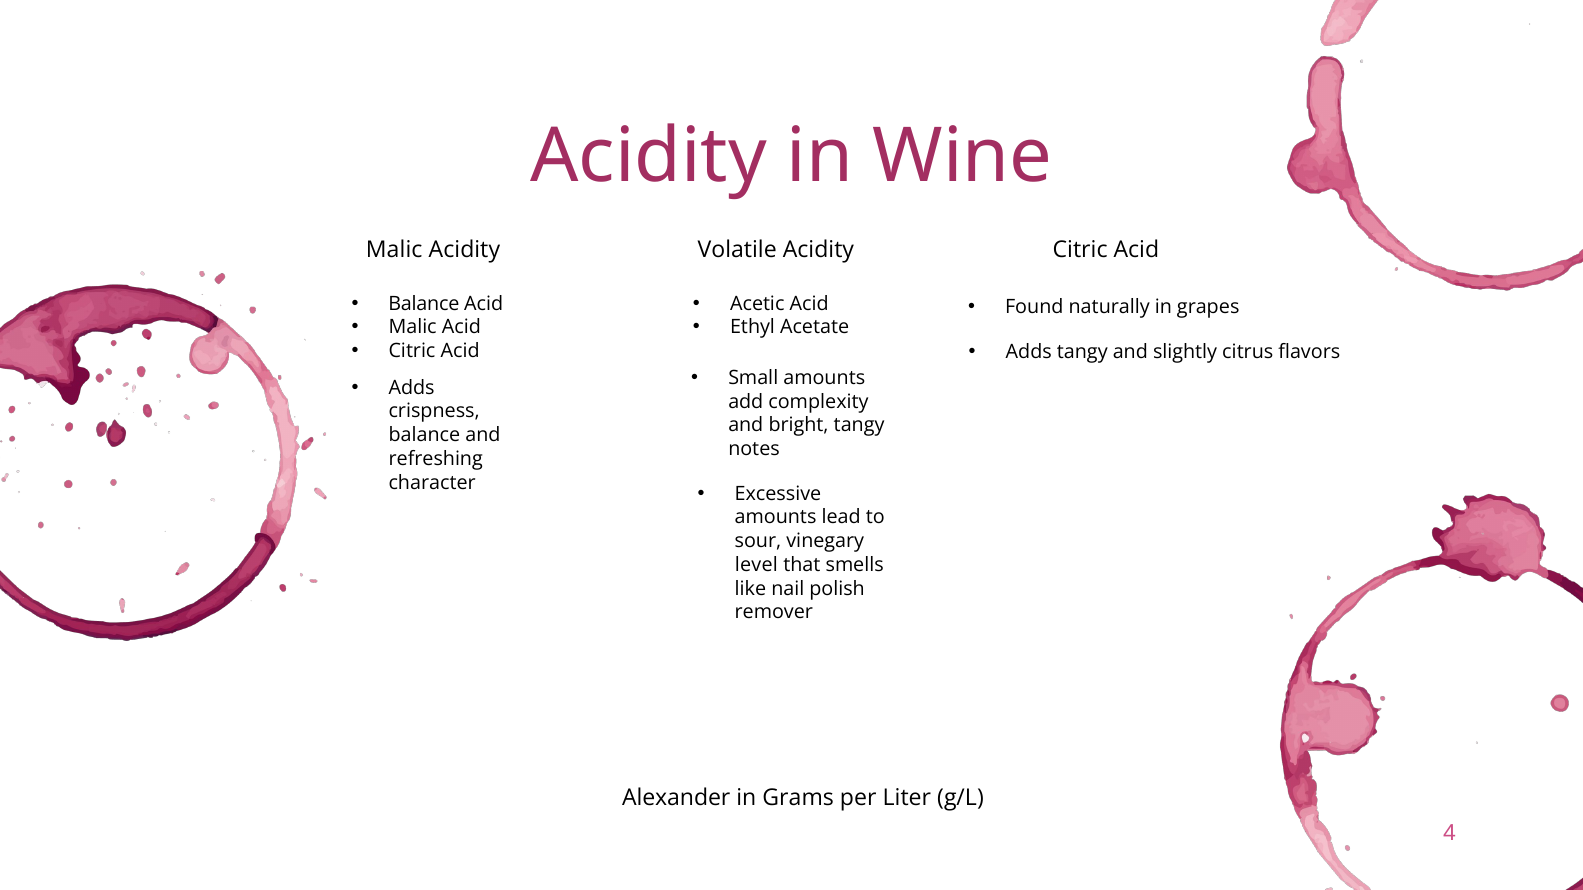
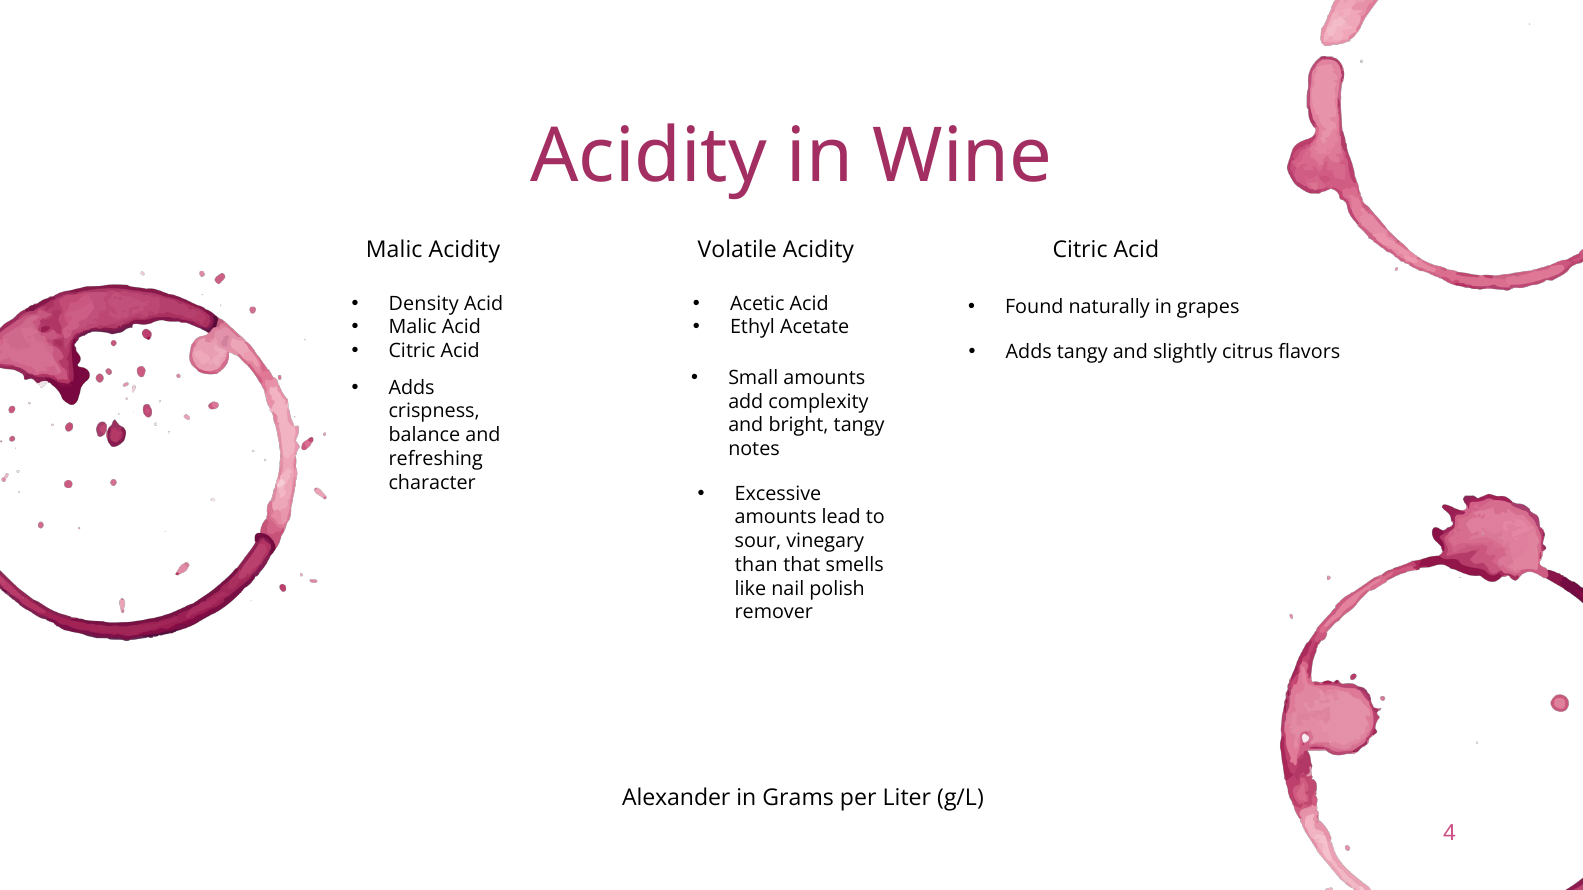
Balance at (424, 304): Balance -> Density
level: level -> than
